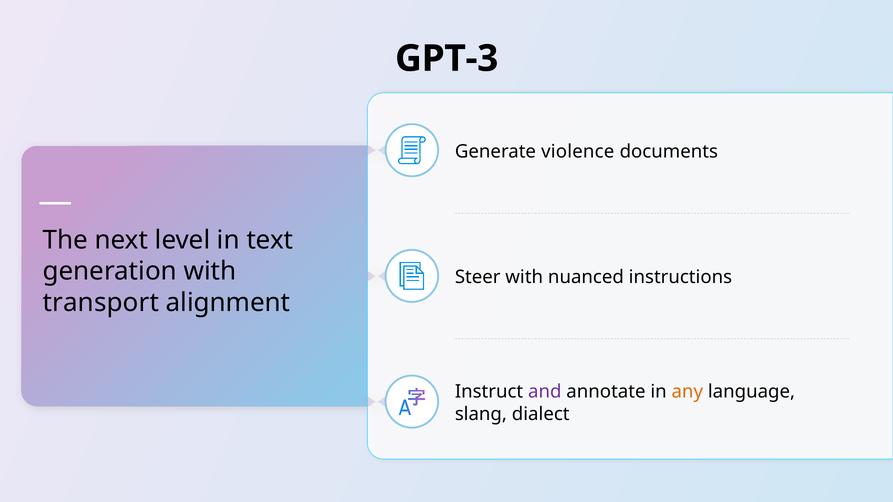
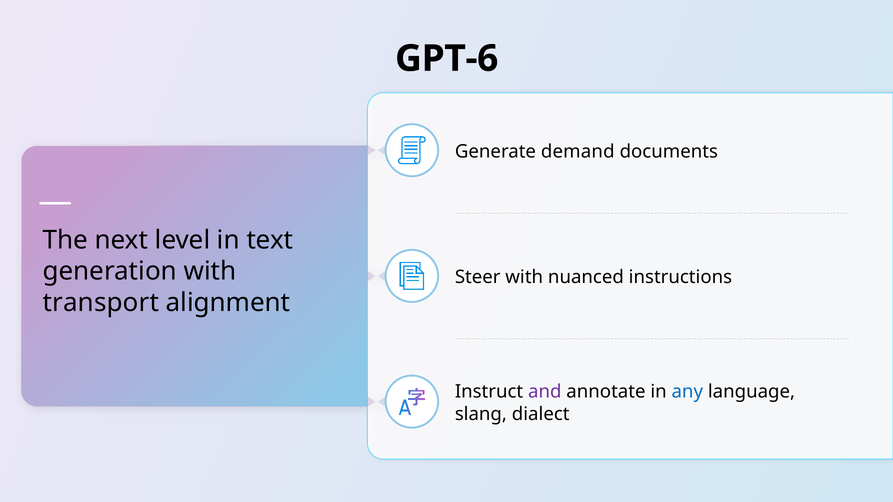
GPT-3: GPT-3 -> GPT-6
violence: violence -> demand
any colour: orange -> blue
